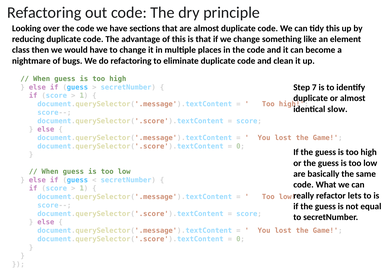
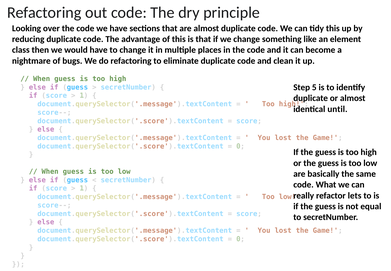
7: 7 -> 5
slow: slow -> until
